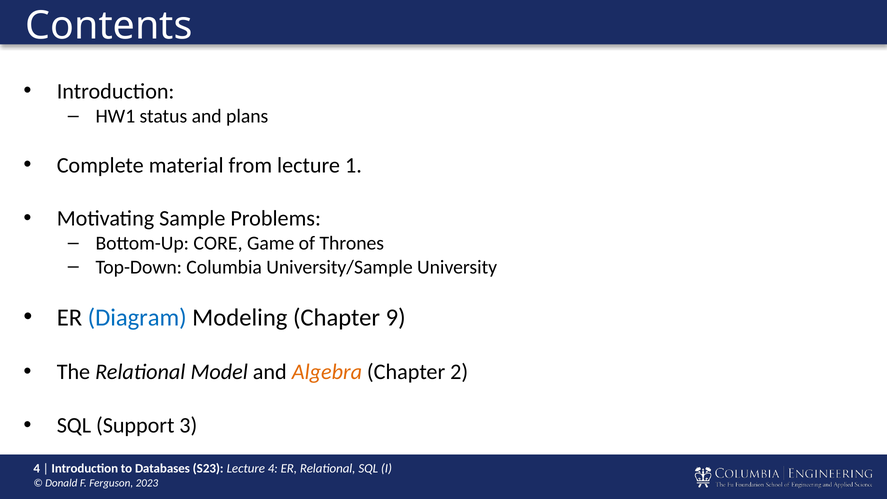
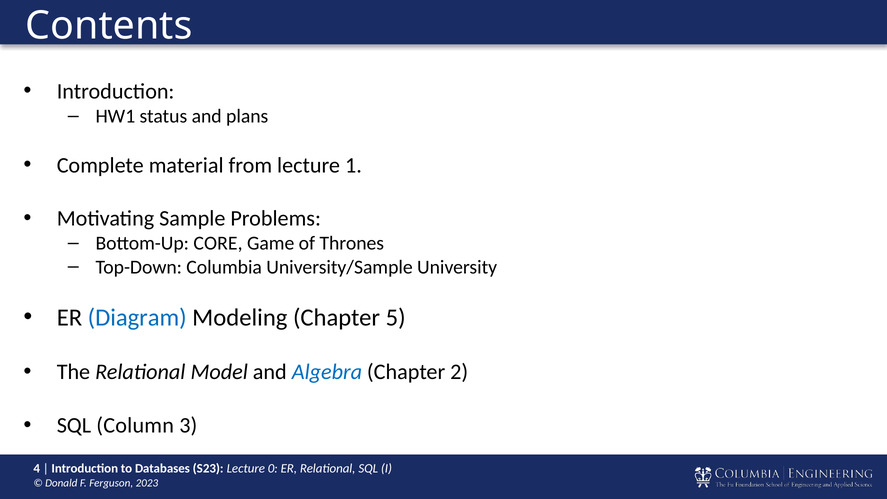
9: 9 -> 5
Algebra colour: orange -> blue
Support: Support -> Column
Lecture 4: 4 -> 0
